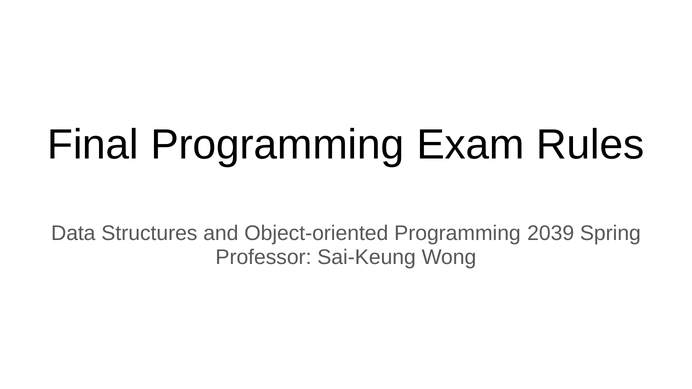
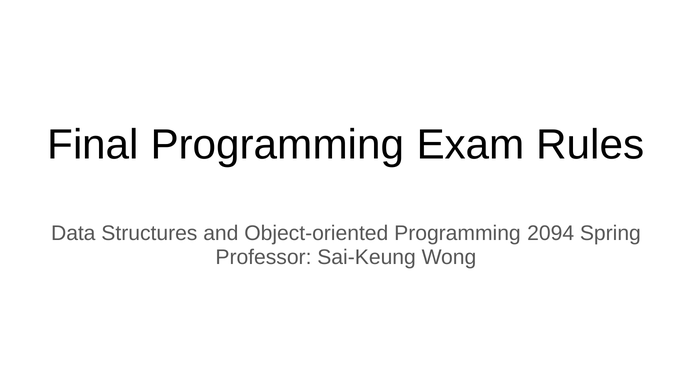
2039: 2039 -> 2094
